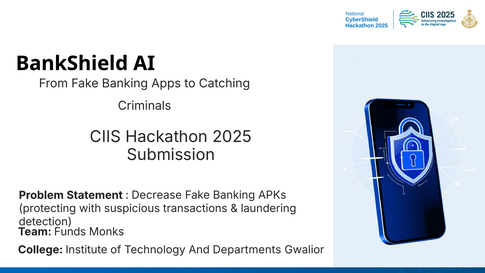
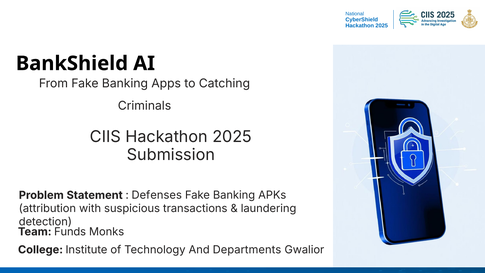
Decrease: Decrease -> Defenses
protecting: protecting -> attribution
